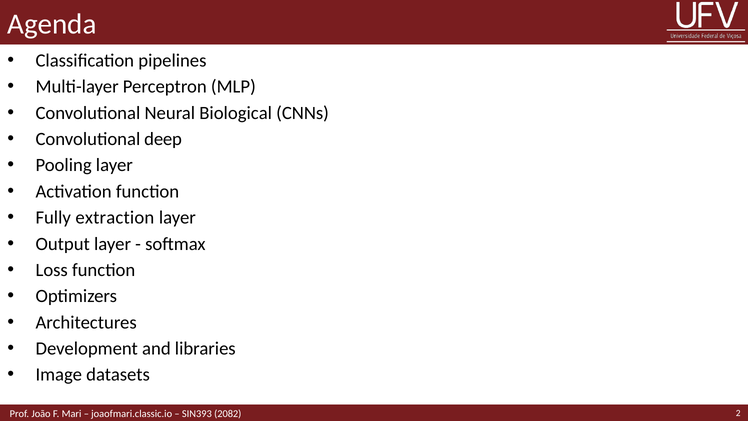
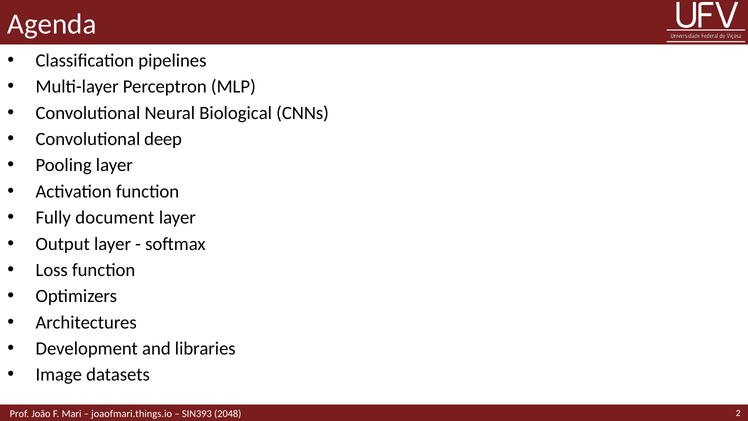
extraction: extraction -> document
joaofmari.classic.io: joaofmari.classic.io -> joaofmari.things.io
2082: 2082 -> 2048
